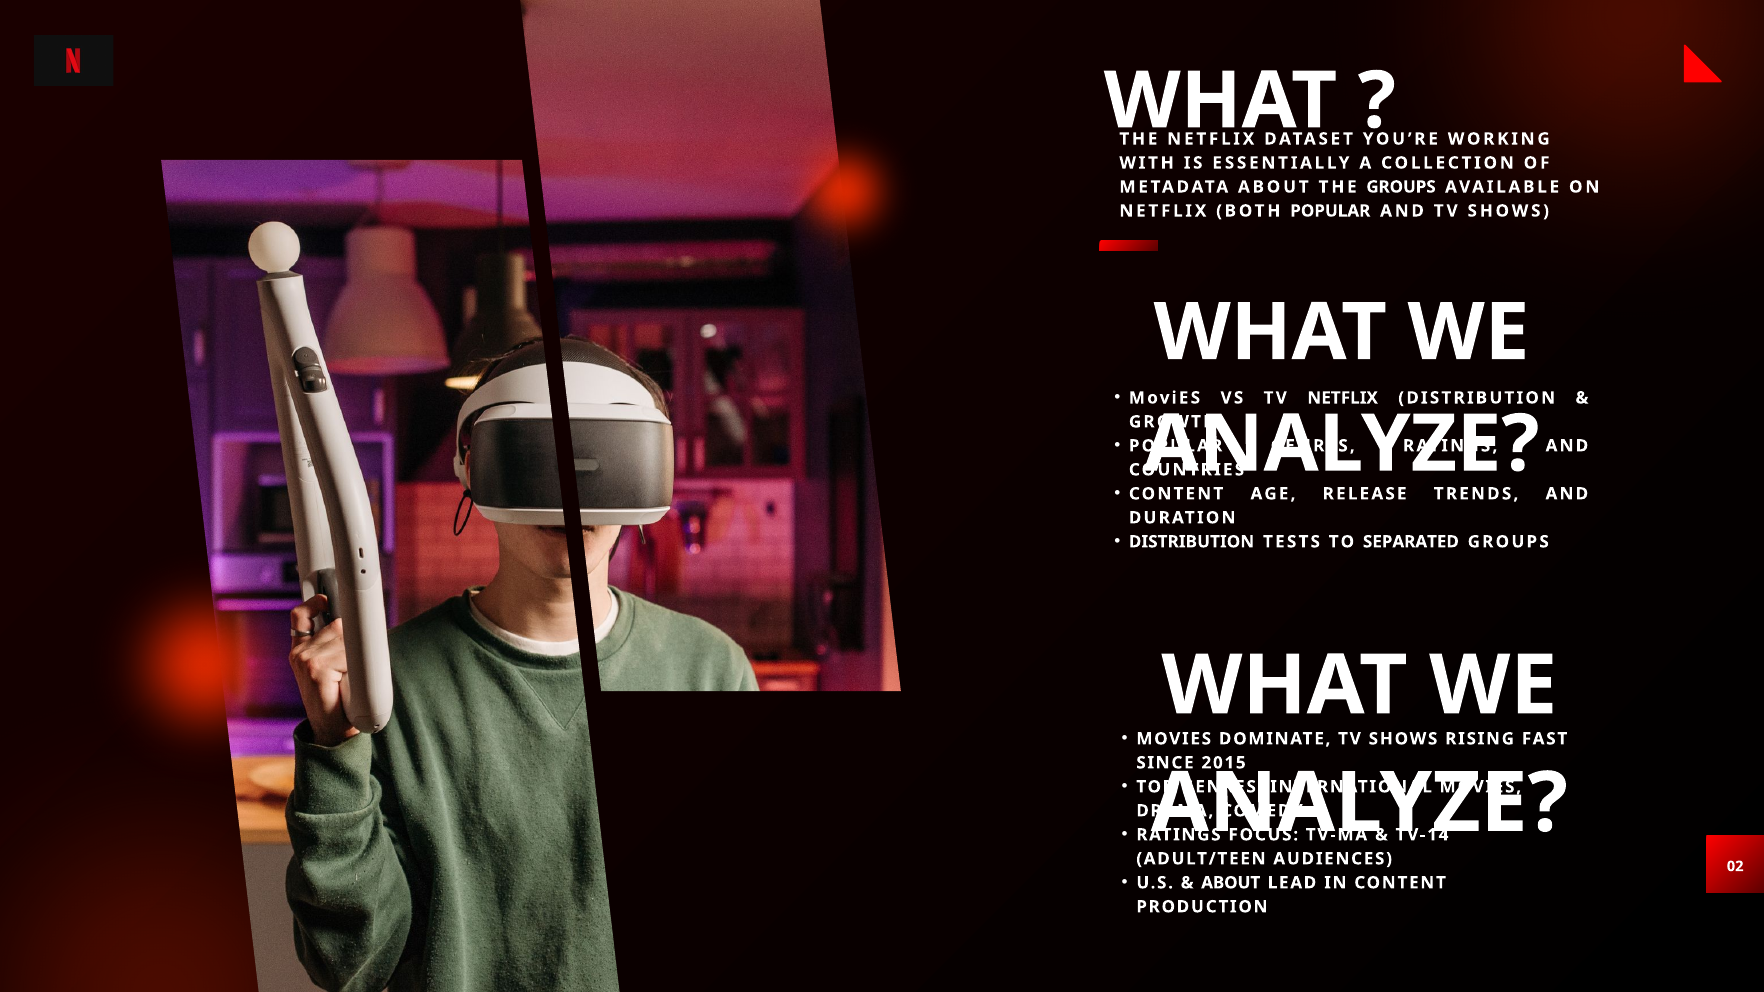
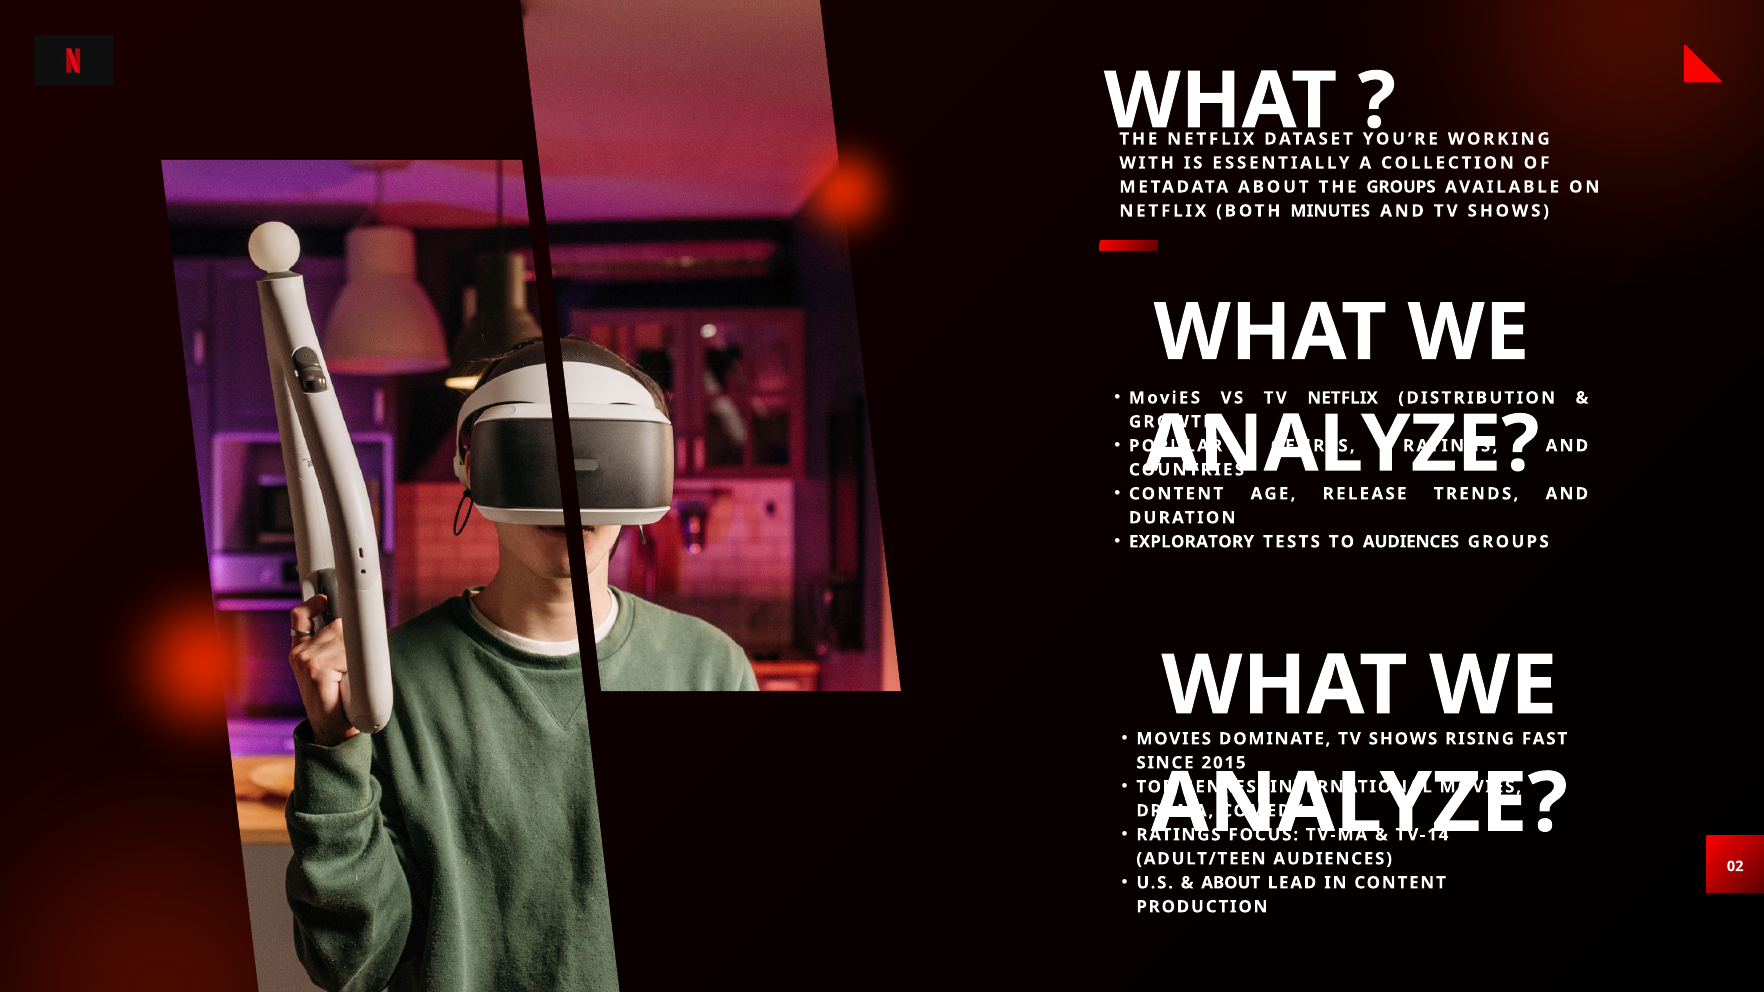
BOTH POPULAR: POPULAR -> MINUTES
DISTRIBUTION at (1192, 542): DISTRIBUTION -> EXPLORATORY
TO SEPARATED: SEPARATED -> AUDIENCES
